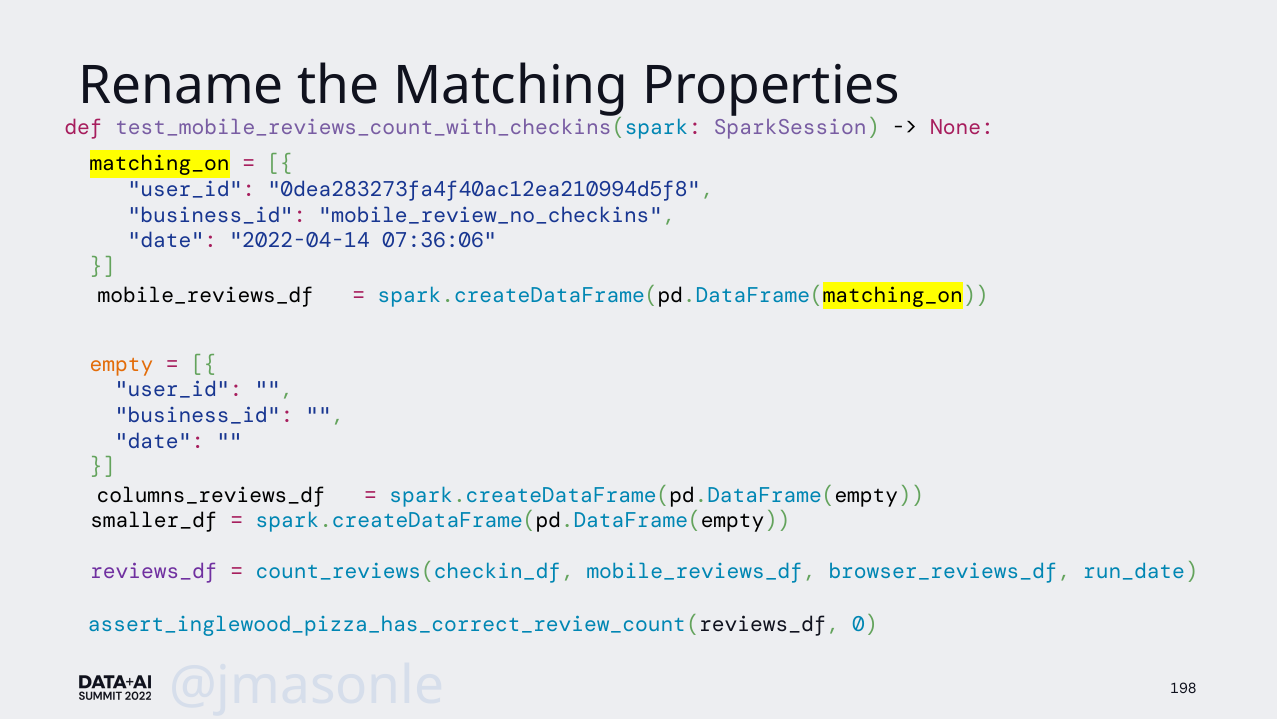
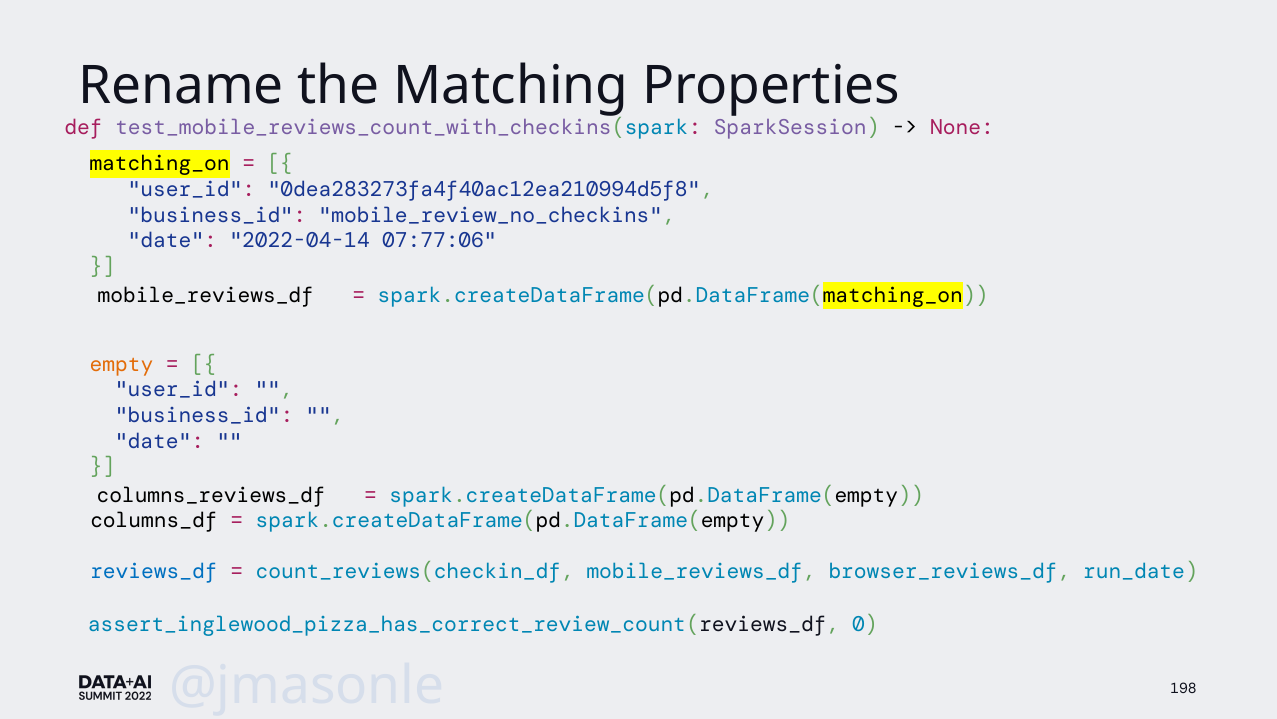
07:36:06: 07:36:06 -> 07:77:06
smaller_df: smaller_df -> columns_df
reviews_df colour: purple -> blue
